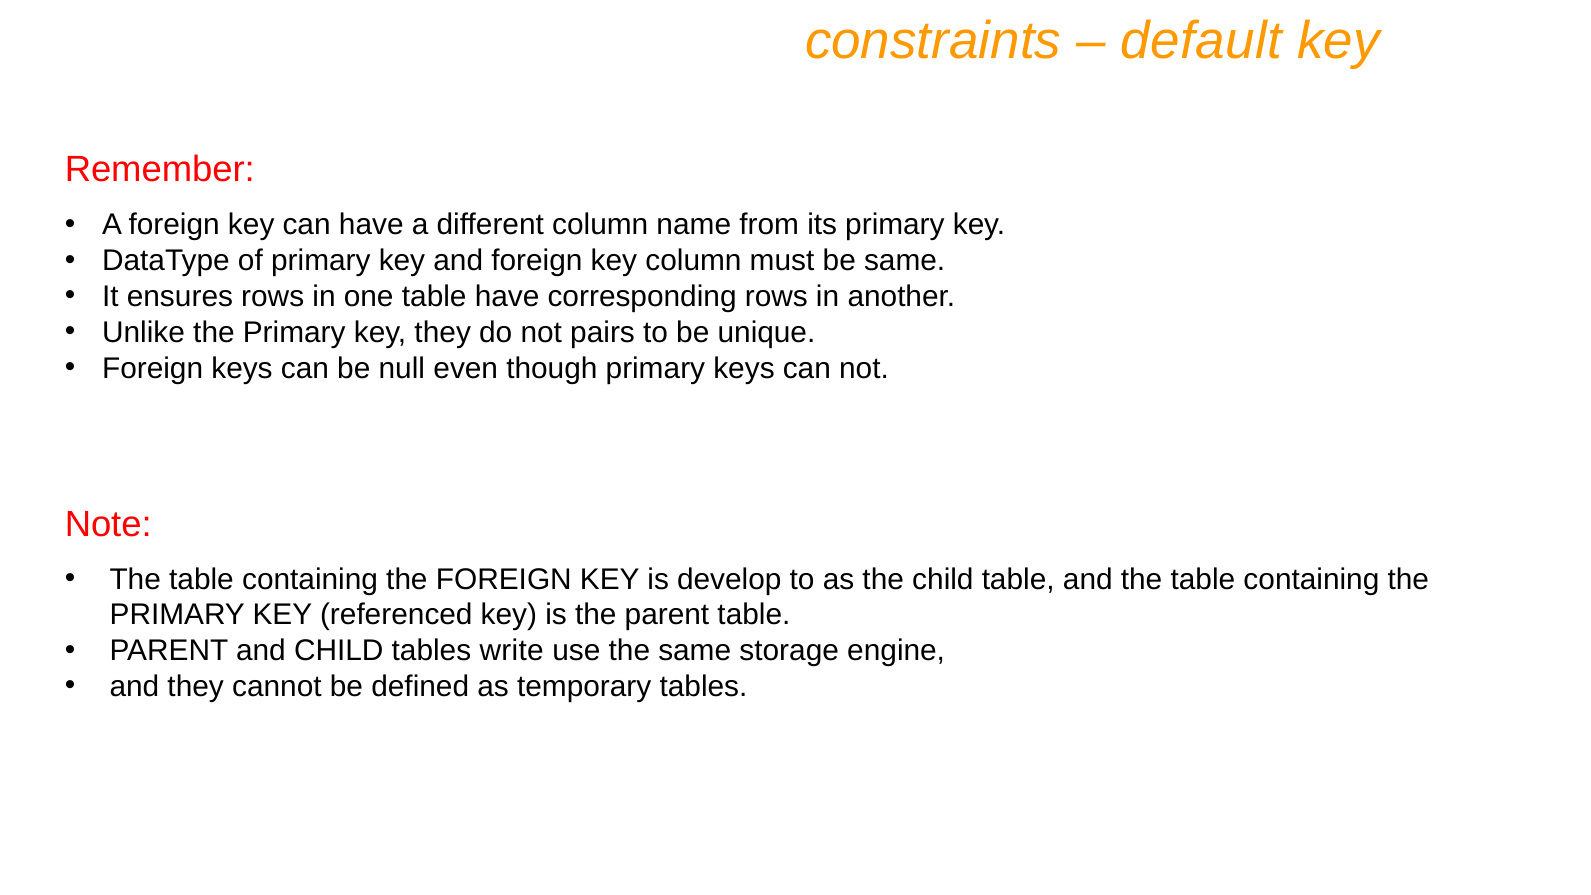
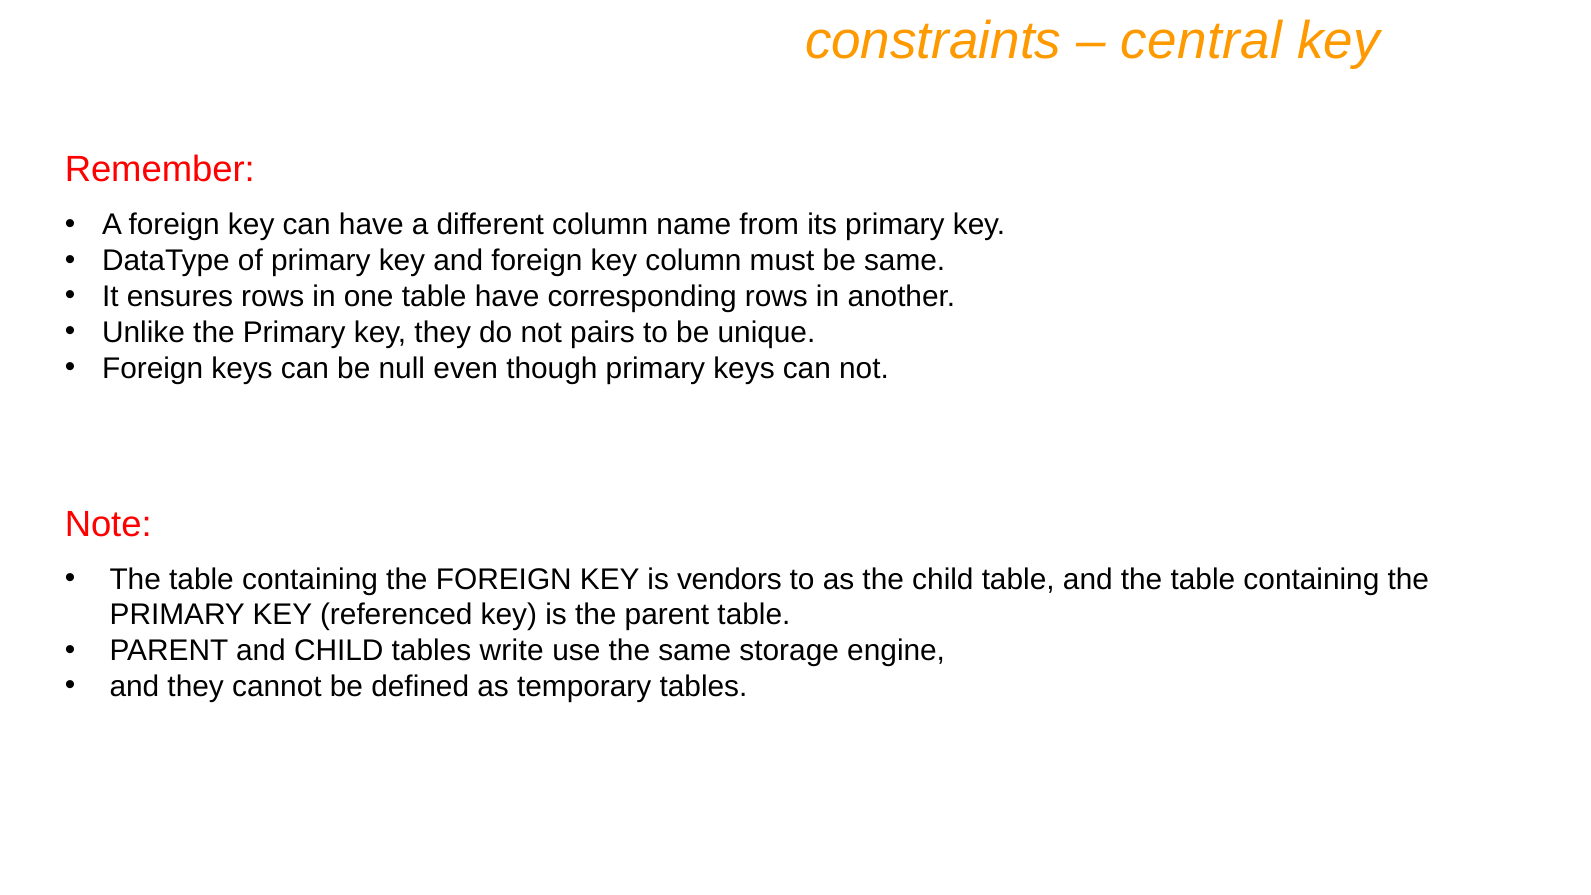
default: default -> central
develop: develop -> vendors
